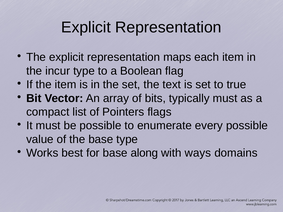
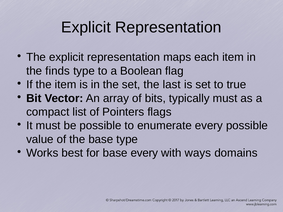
incur: incur -> finds
text: text -> last
base along: along -> every
